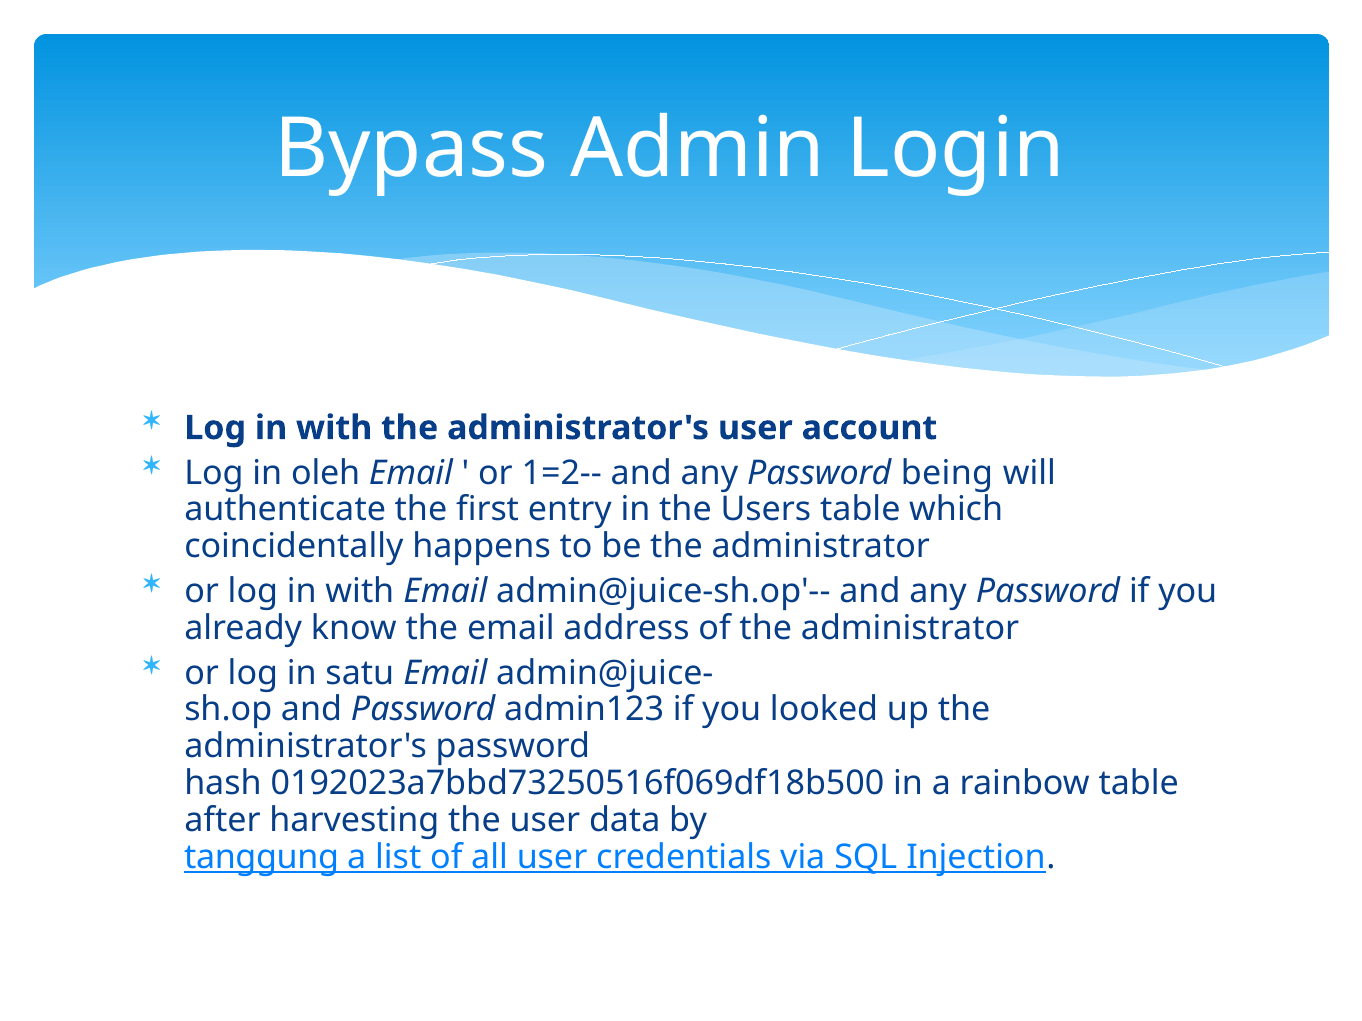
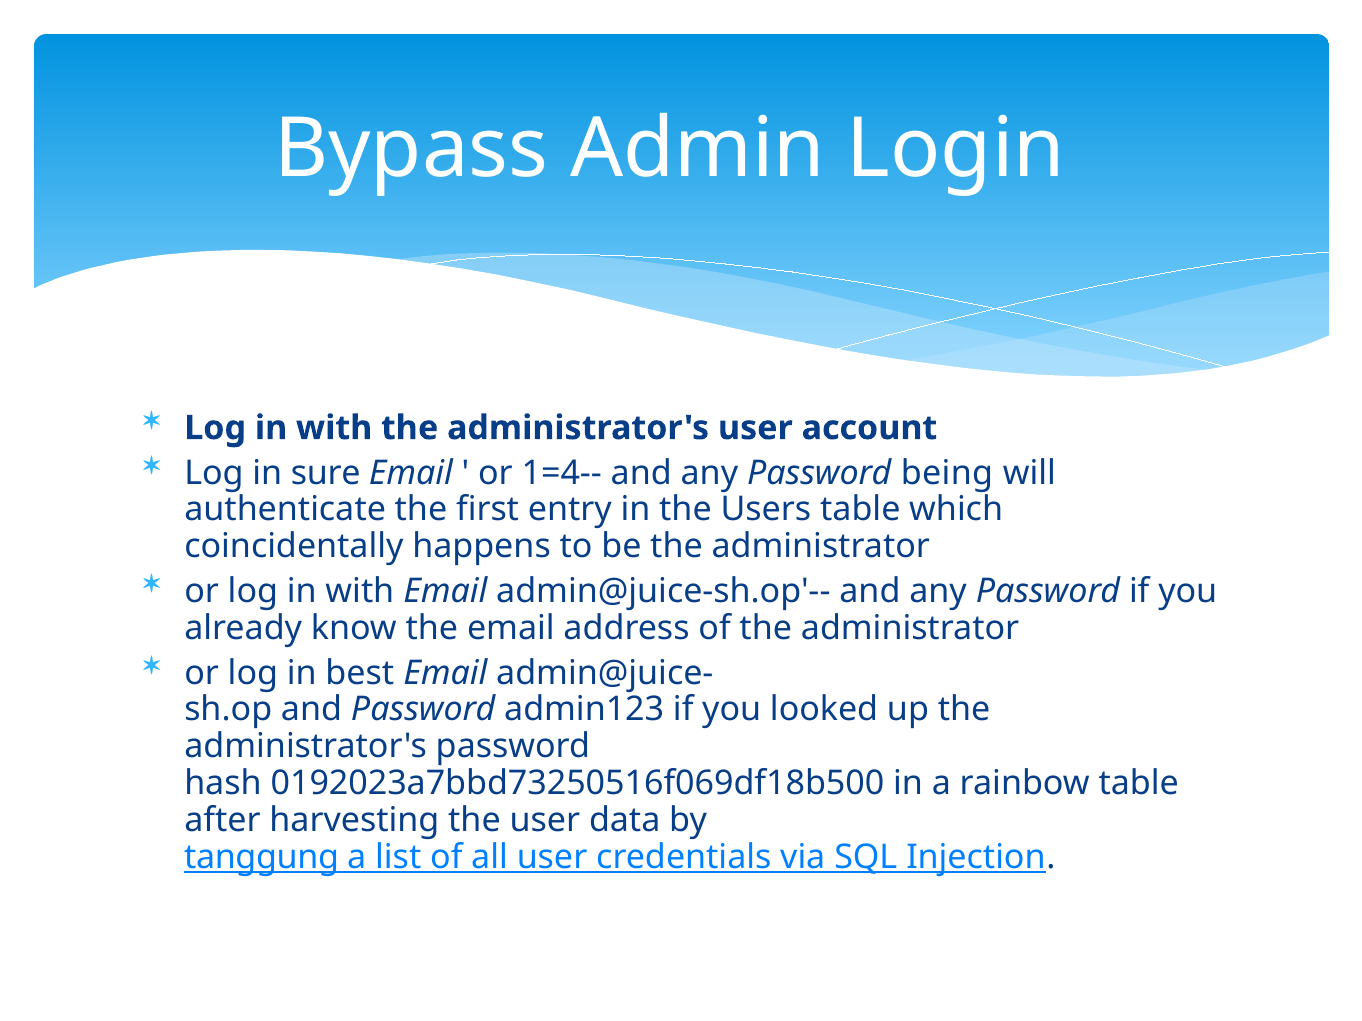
oleh: oleh -> sure
1=2--: 1=2-- -> 1=4--
satu: satu -> best
